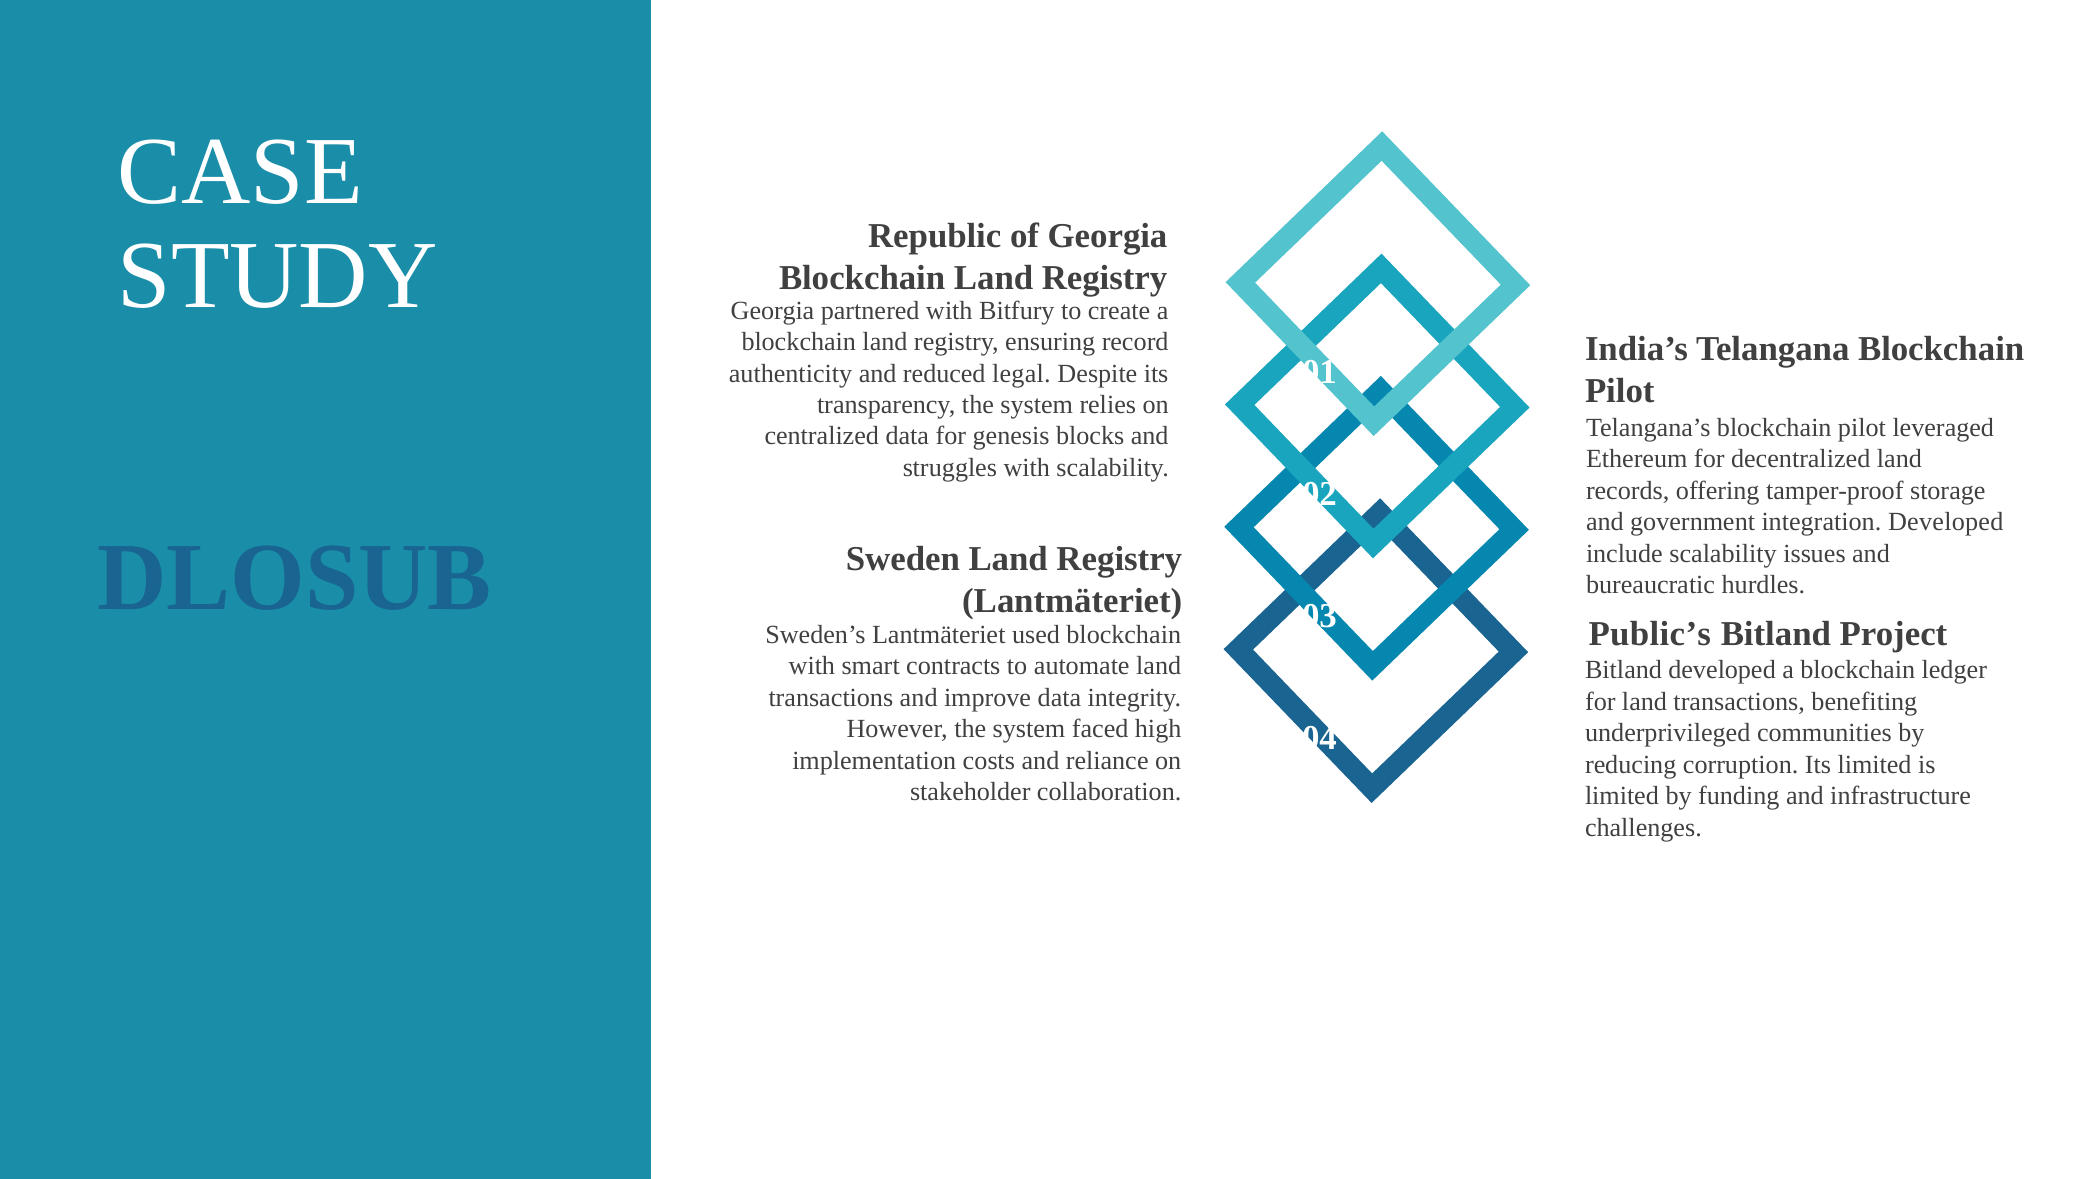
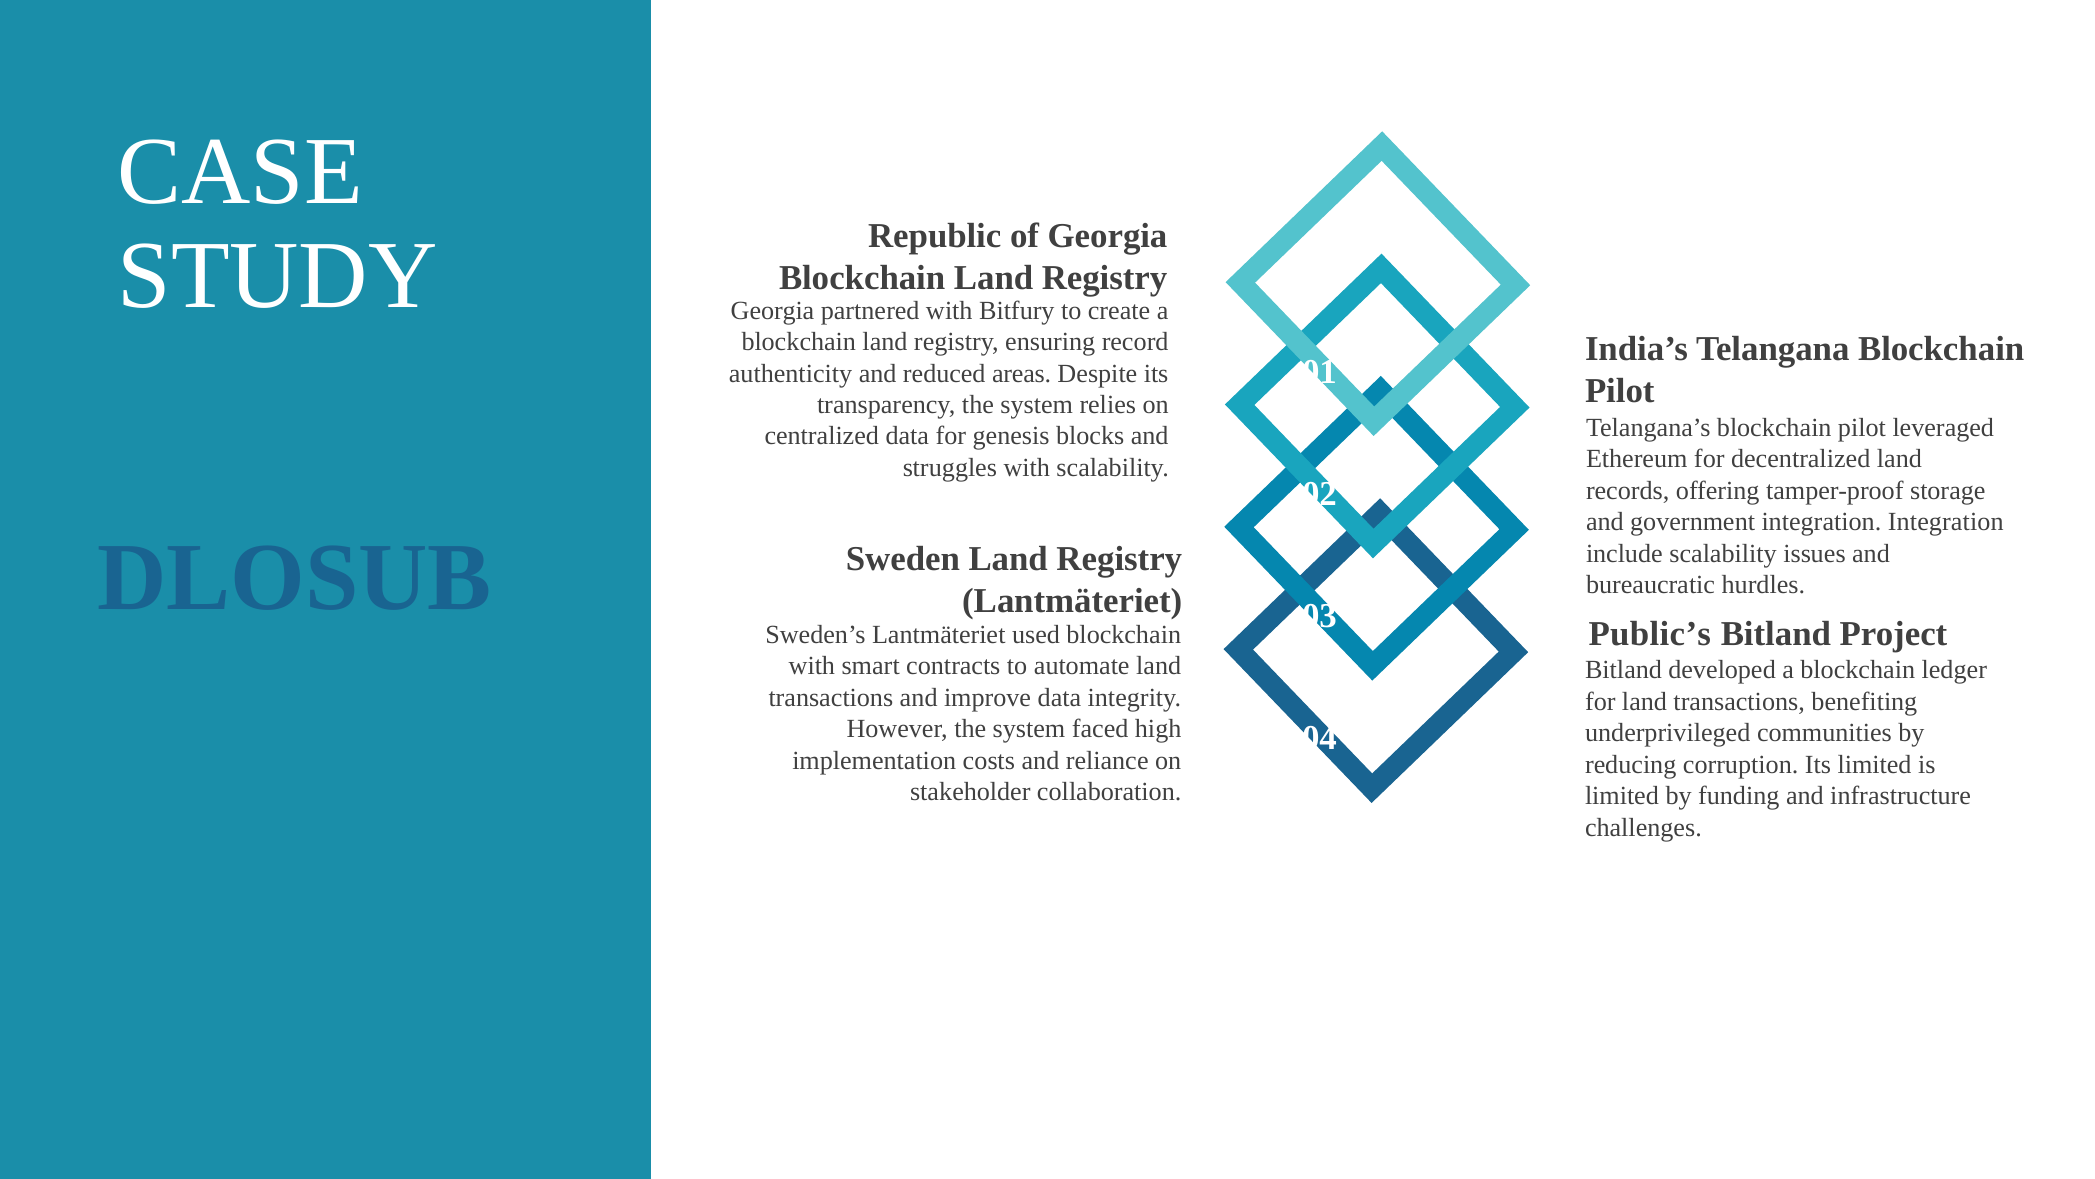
legal: legal -> areas
integration Developed: Developed -> Integration
